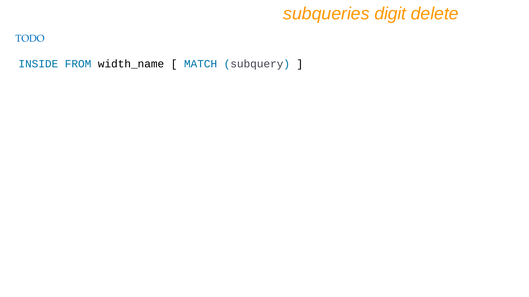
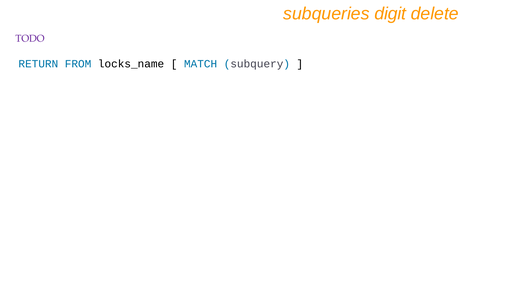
TODO colour: blue -> purple
INSIDE: INSIDE -> RETURN
width_name: width_name -> locks_name
